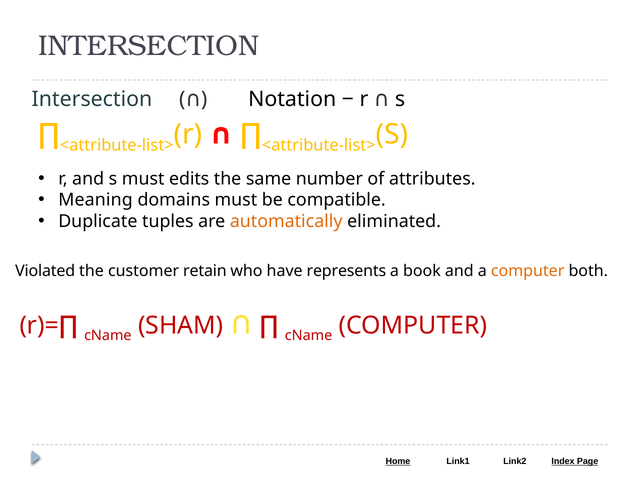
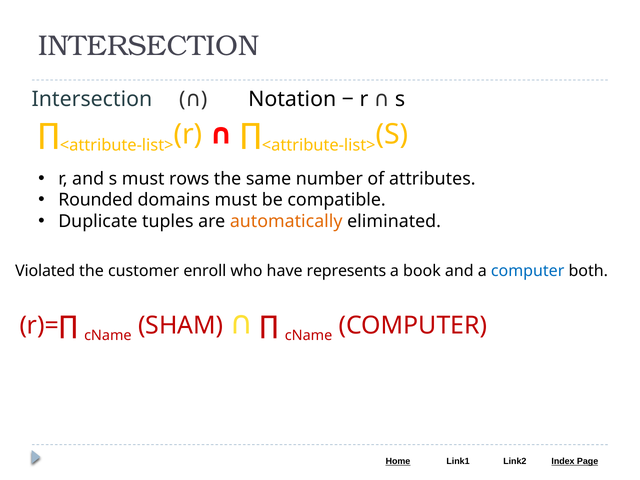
edits: edits -> rows
Meaning: Meaning -> Rounded
retain: retain -> enroll
computer at (528, 271) colour: orange -> blue
